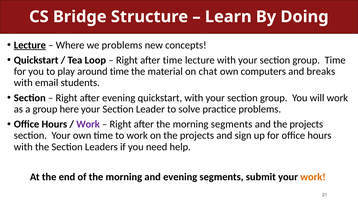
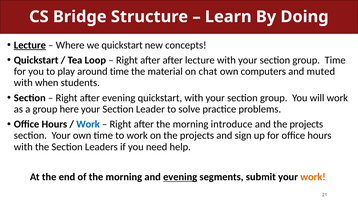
we problems: problems -> quickstart
after time: time -> after
breaks: breaks -> muted
email: email -> when
Work at (88, 124) colour: purple -> blue
morning segments: segments -> introduce
evening at (180, 176) underline: none -> present
